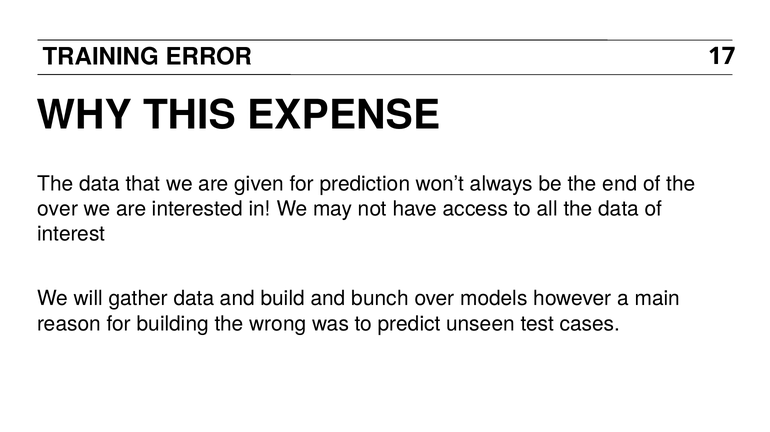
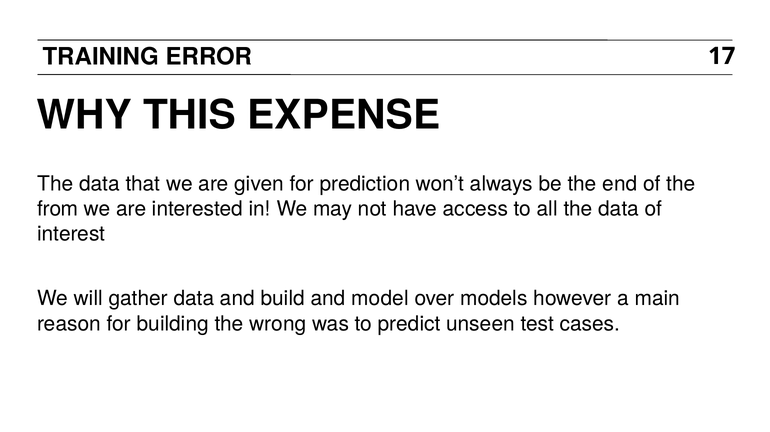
over at (58, 209): over -> from
bunch: bunch -> model
